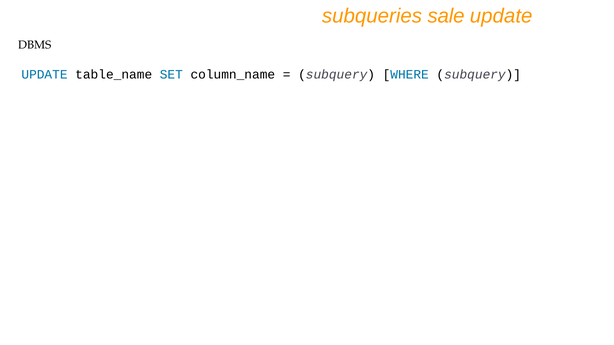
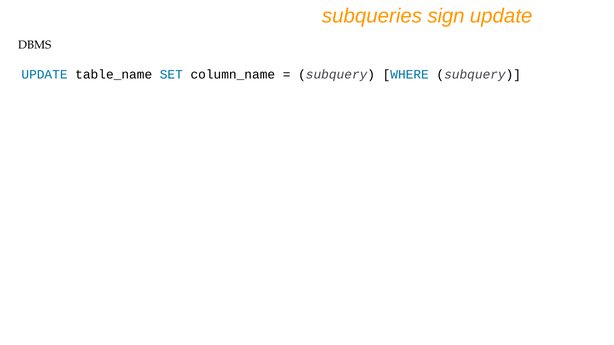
sale: sale -> sign
